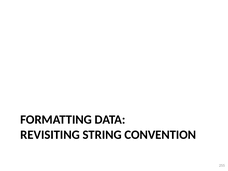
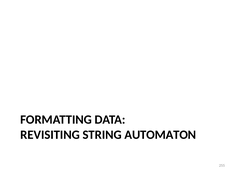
CONVENTION: CONVENTION -> AUTOMATON
